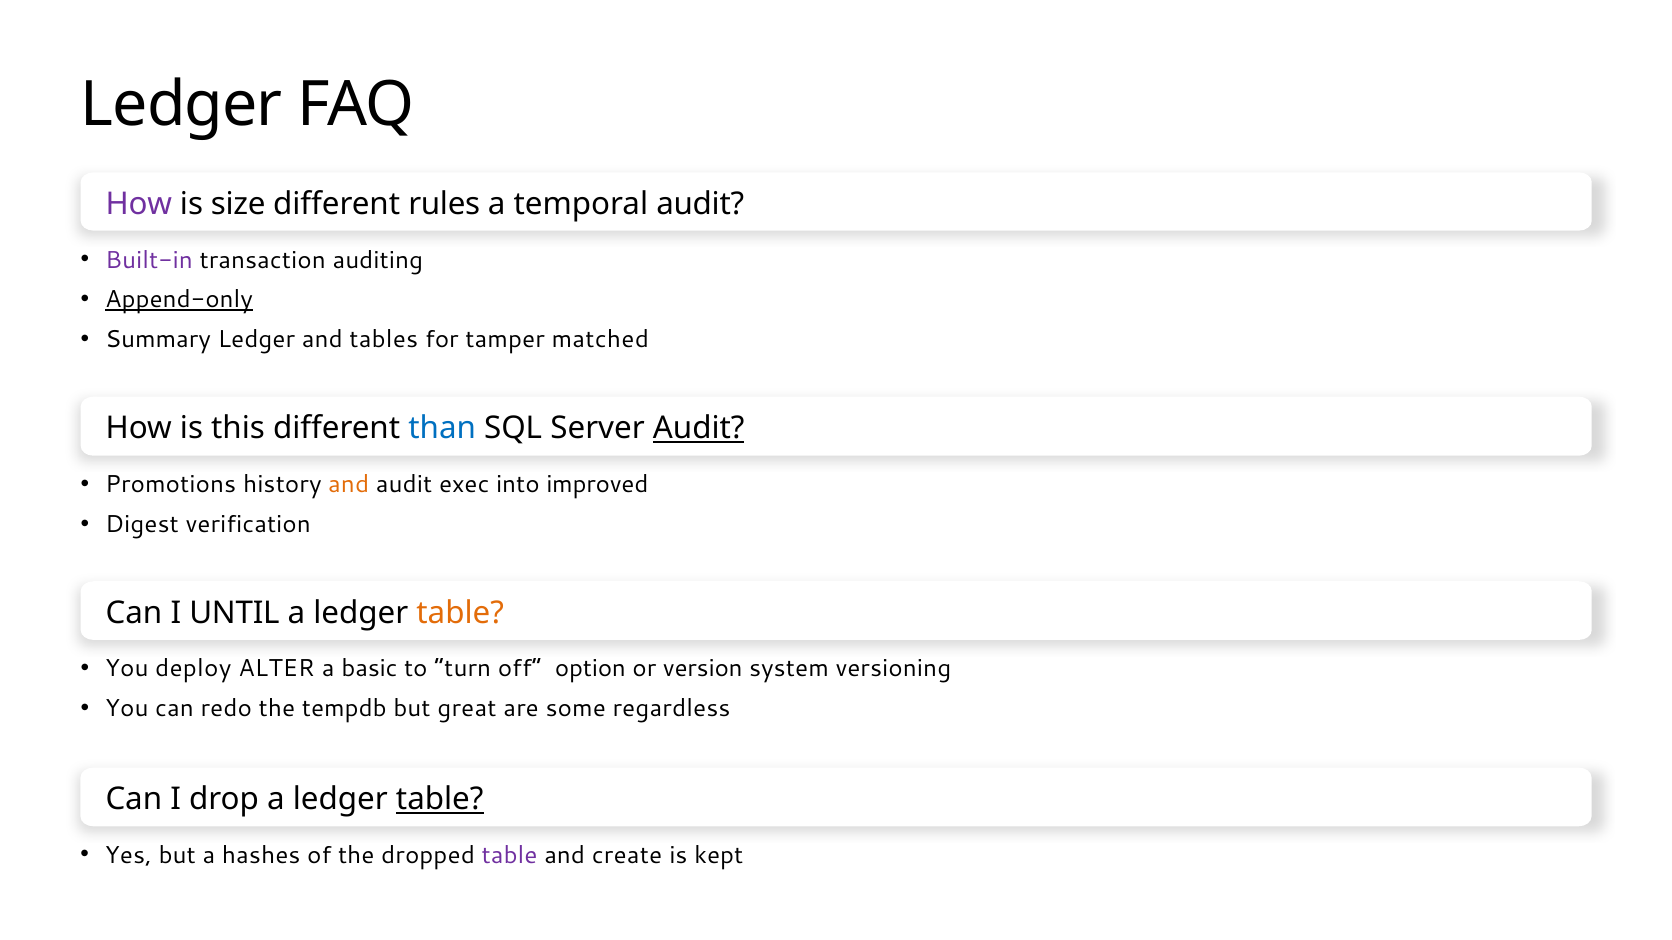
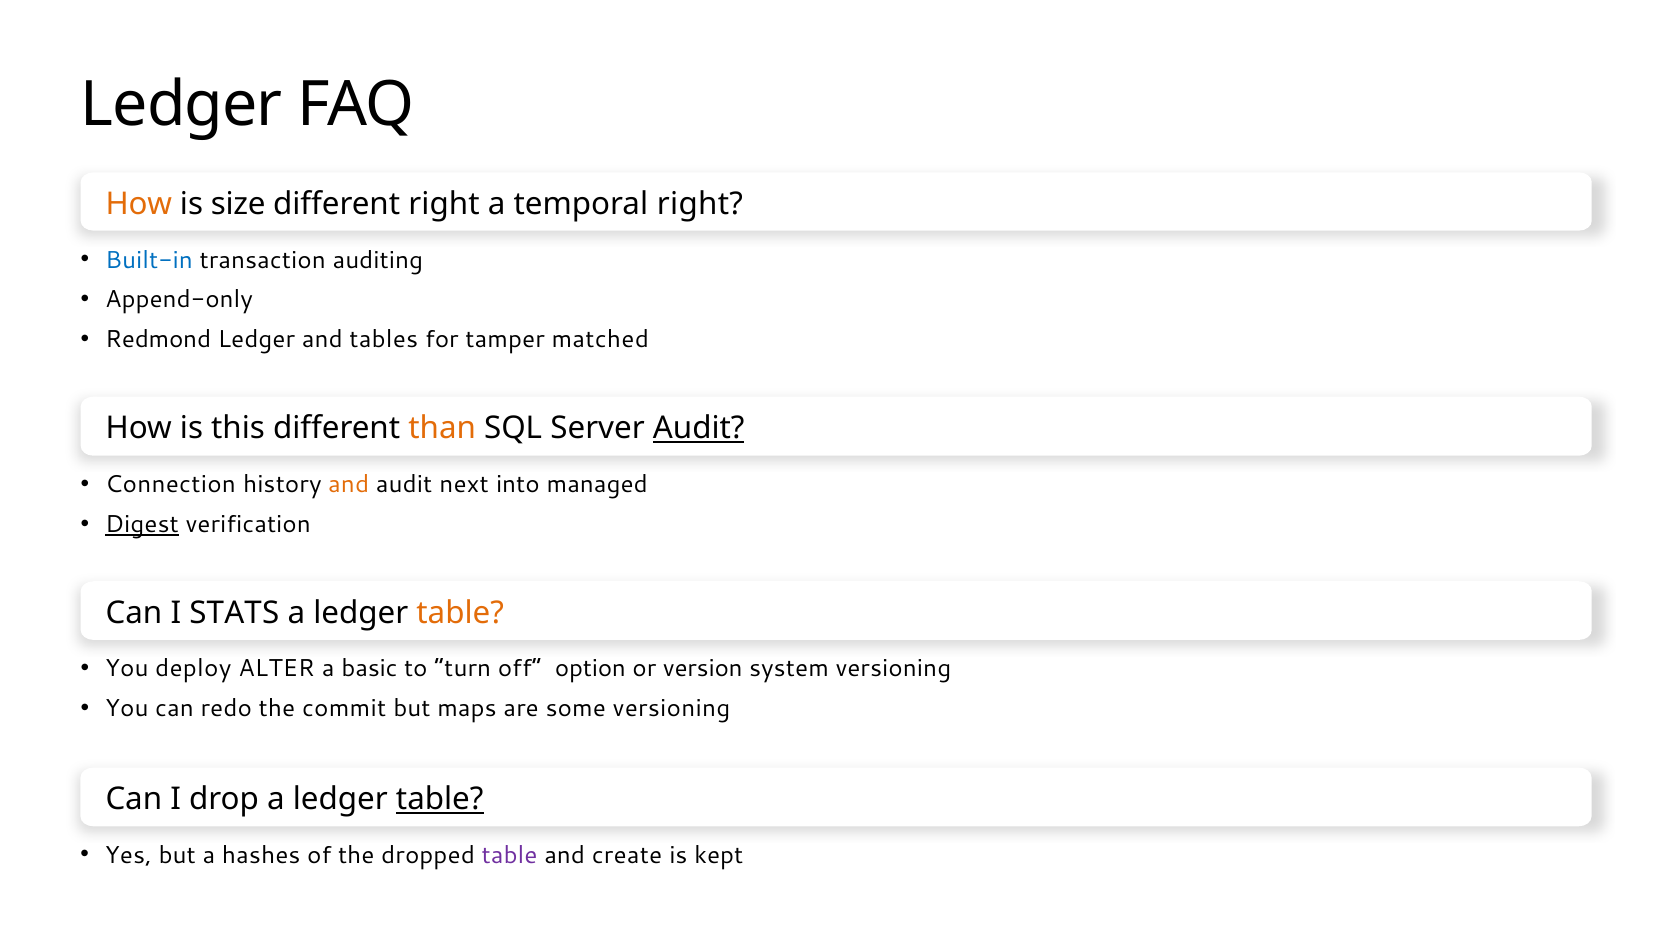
How at (139, 204) colour: purple -> orange
different rules: rules -> right
temporal audit: audit -> right
Built-in colour: purple -> blue
Append-only underline: present -> none
Summary: Summary -> Redmond
than colour: blue -> orange
Promotions: Promotions -> Connection
exec: exec -> next
improved: improved -> managed
Digest underline: none -> present
UNTIL: UNTIL -> STATS
tempdb: tempdb -> commit
great: great -> maps
some regardless: regardless -> versioning
